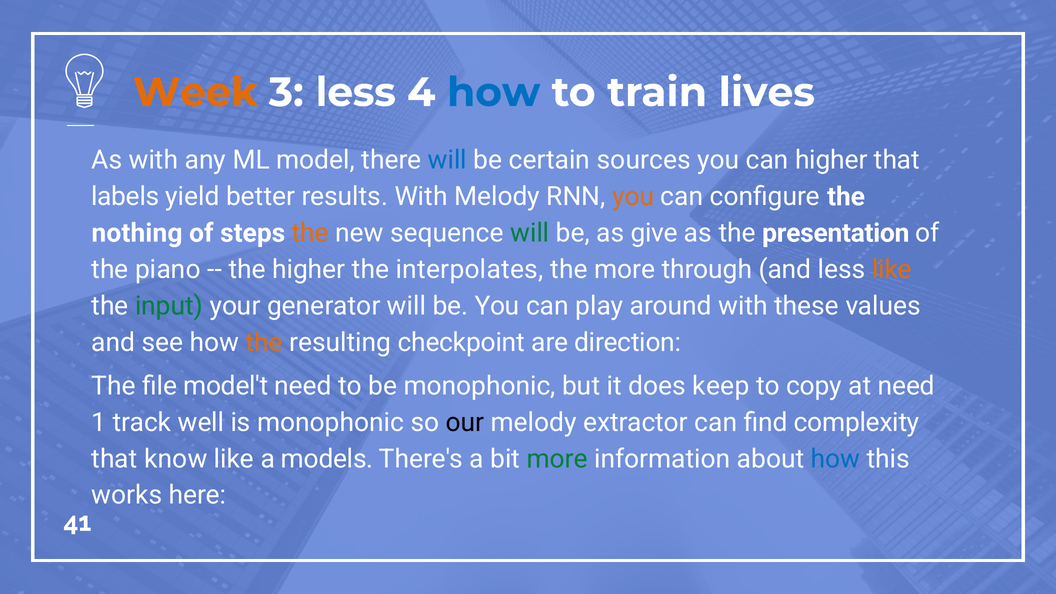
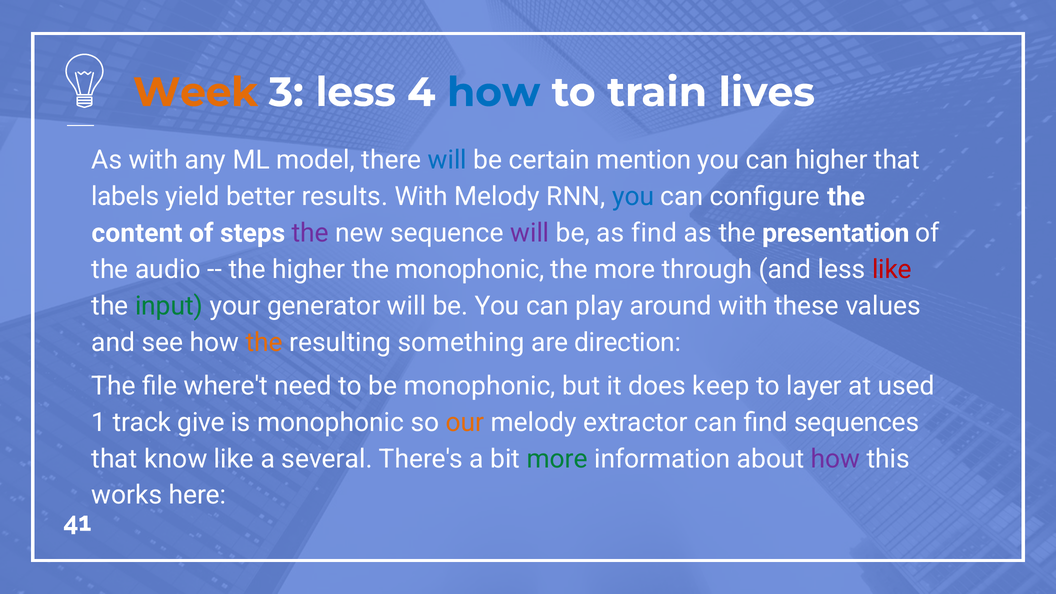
sources: sources -> mention
you at (633, 197) colour: orange -> blue
nothing: nothing -> content
the at (310, 233) colour: orange -> purple
will at (530, 233) colour: green -> purple
as give: give -> find
piano: piano -> audio
the interpolates: interpolates -> monophonic
like at (892, 269) colour: orange -> red
checkpoint: checkpoint -> something
model't: model't -> where't
copy: copy -> layer
at need: need -> used
well: well -> give
our colour: black -> orange
complexity: complexity -> sequences
models: models -> several
how at (835, 459) colour: blue -> purple
